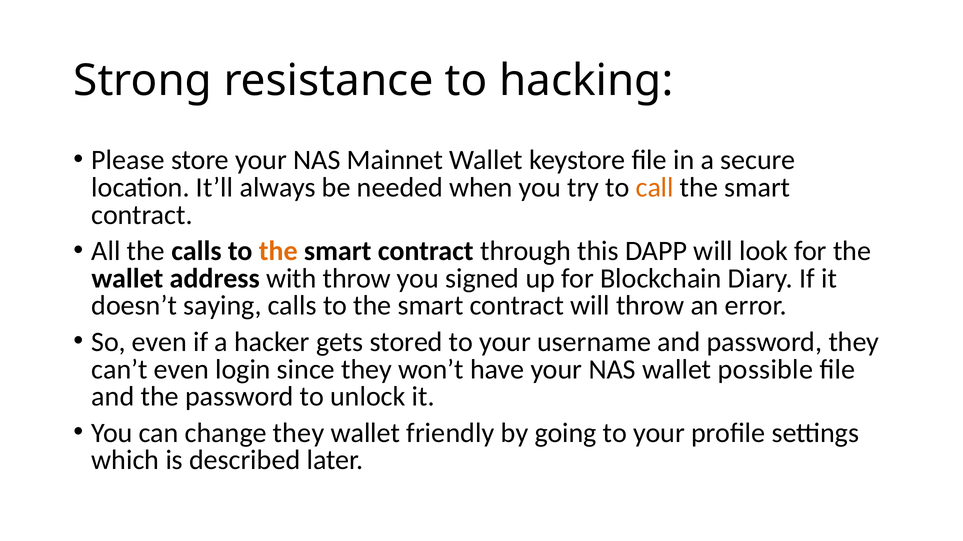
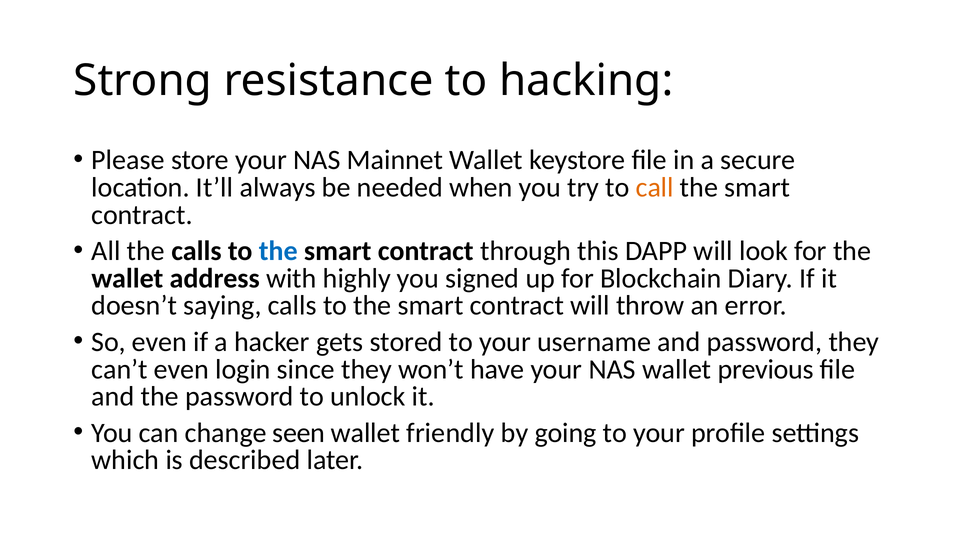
the at (278, 251) colour: orange -> blue
with throw: throw -> highly
possible: possible -> previous
change they: they -> seen
